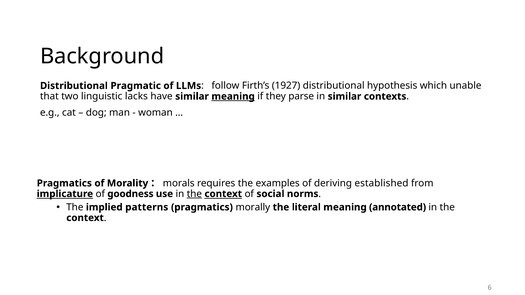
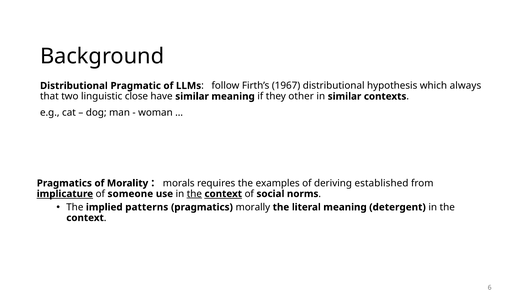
1927: 1927 -> 1967
unable: unable -> always
lacks: lacks -> close
meaning at (233, 96) underline: present -> none
parse: parse -> other
goodness: goodness -> someone
annotated: annotated -> detergent
